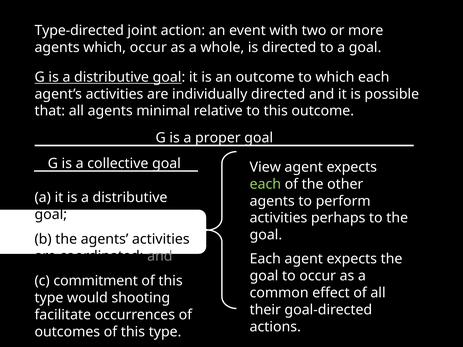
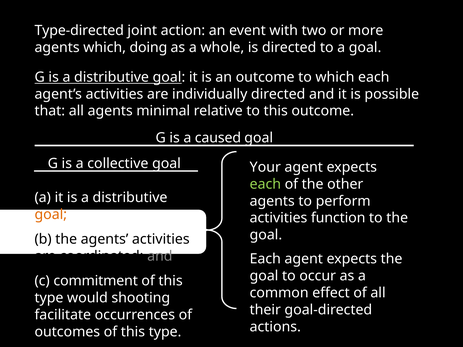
which occur: occur -> doing
proper: proper -> caused
View: View -> Your
goal at (51, 215) colour: black -> orange
perhaps: perhaps -> function
